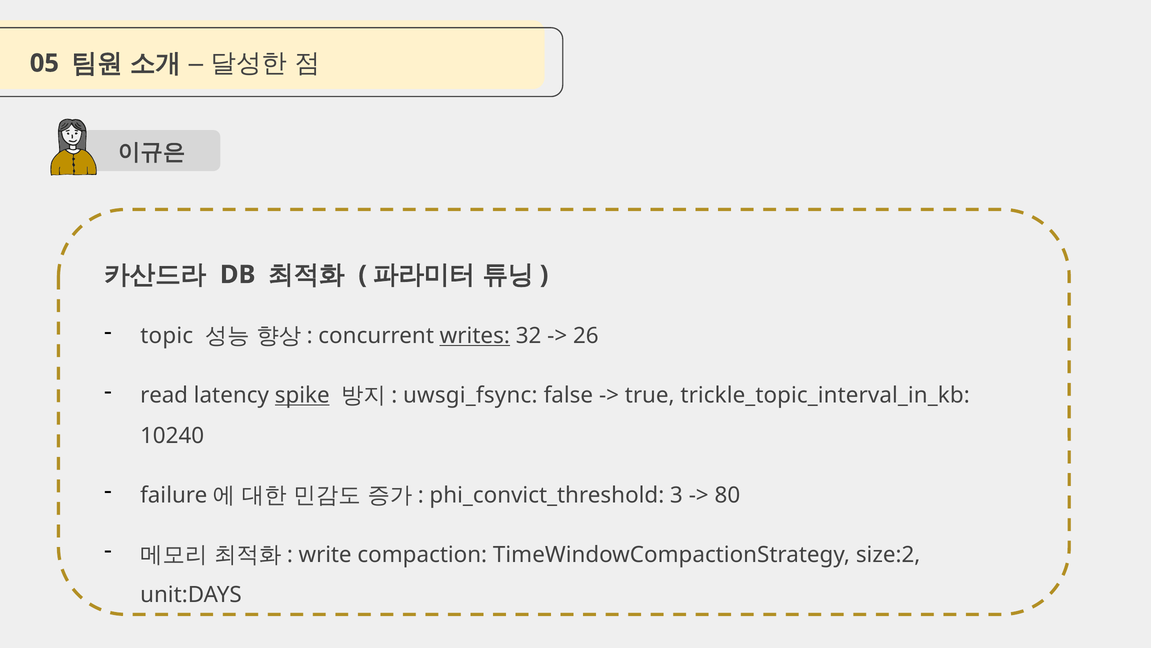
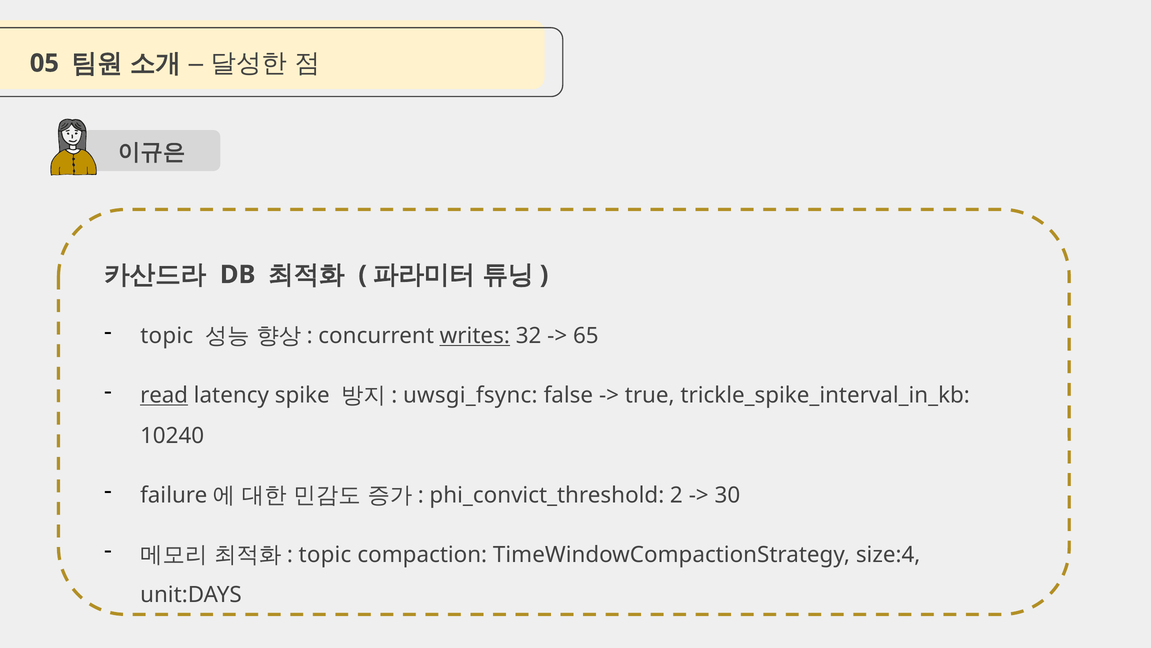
26: 26 -> 65
read underline: none -> present
spike underline: present -> none
trickle_topic_interval_in_kb: trickle_topic_interval_in_kb -> trickle_spike_interval_in_kb
3: 3 -> 2
80: 80 -> 30
write at (325, 554): write -> topic
size:2: size:2 -> size:4
